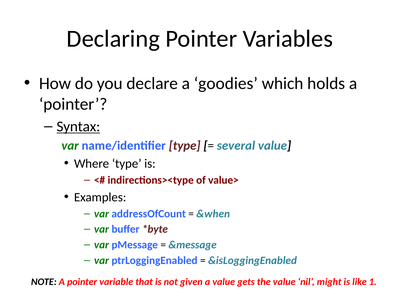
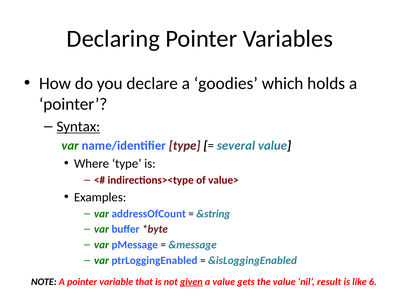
&when: &when -> &string
given underline: none -> present
might: might -> result
1: 1 -> 6
